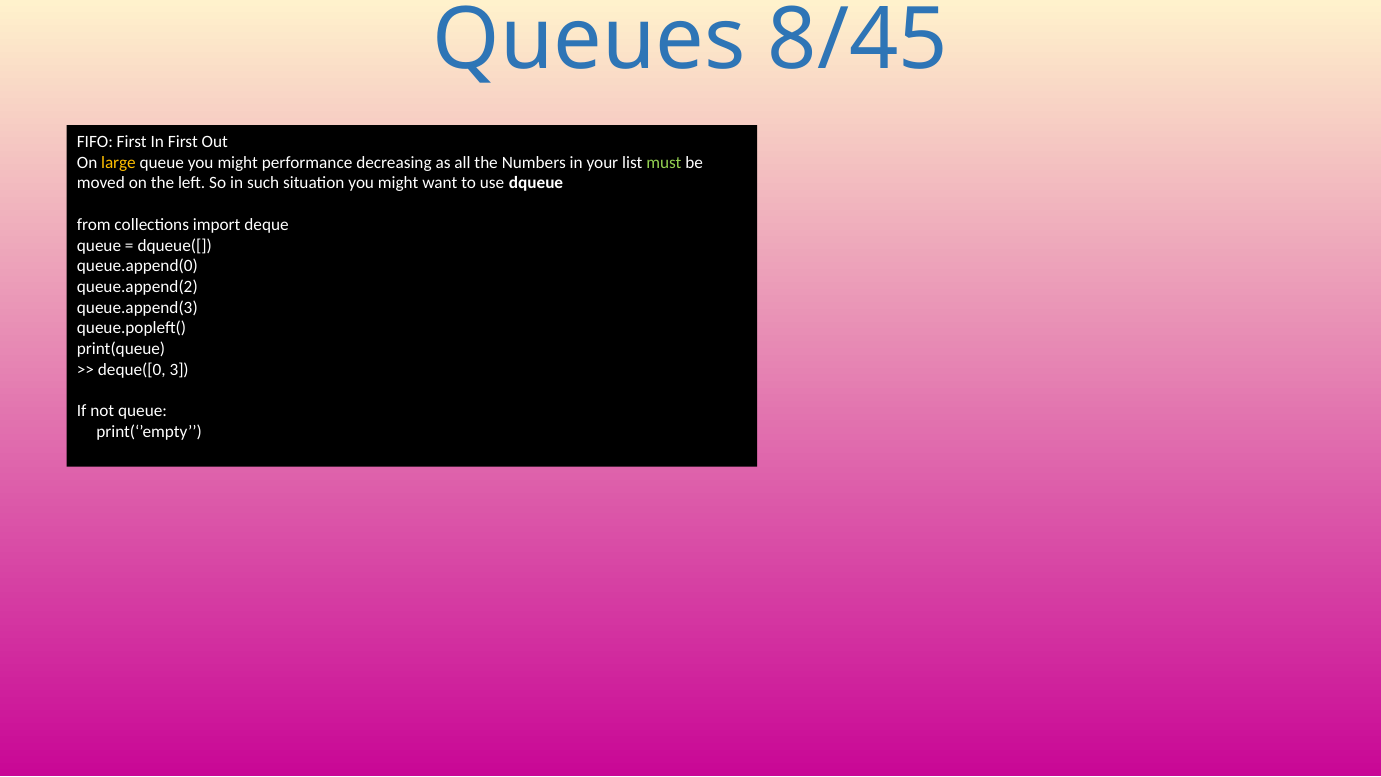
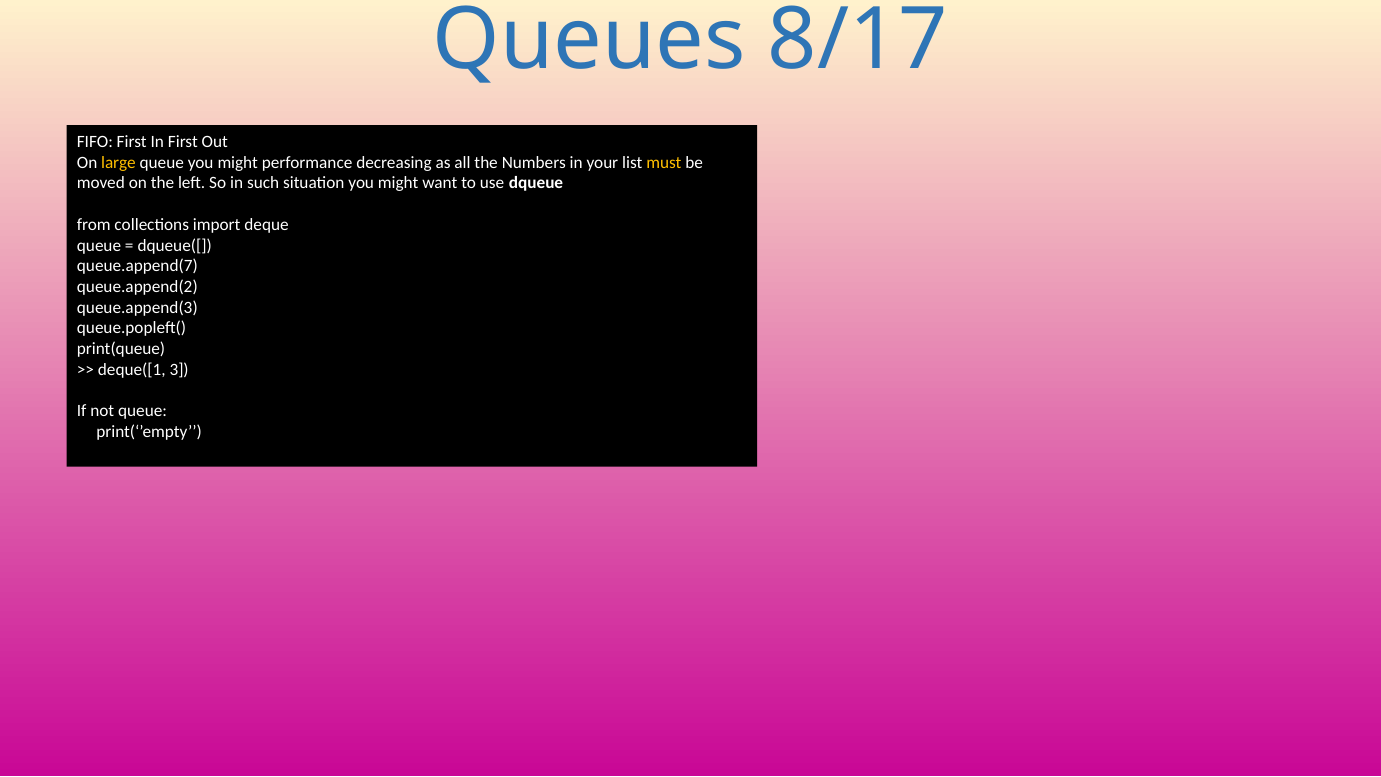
8/45: 8/45 -> 8/17
must colour: light green -> yellow
queue.append(0: queue.append(0 -> queue.append(7
deque([0: deque([0 -> deque([1
